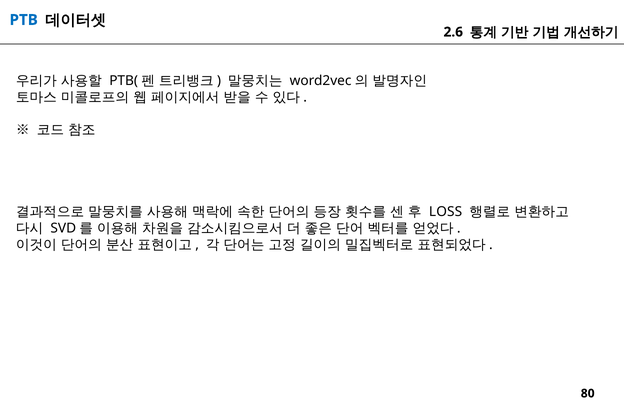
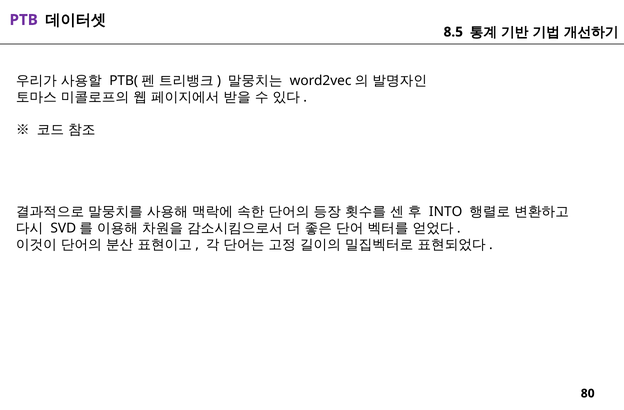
PTB colour: blue -> purple
2.6: 2.6 -> 8.5
LOSS: LOSS -> INTO
